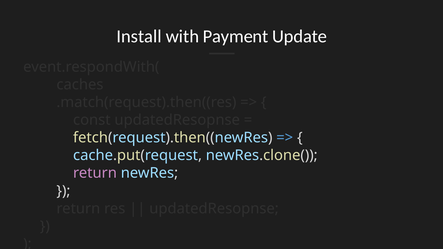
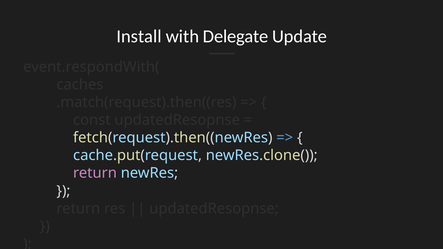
Payment: Payment -> Delegate
